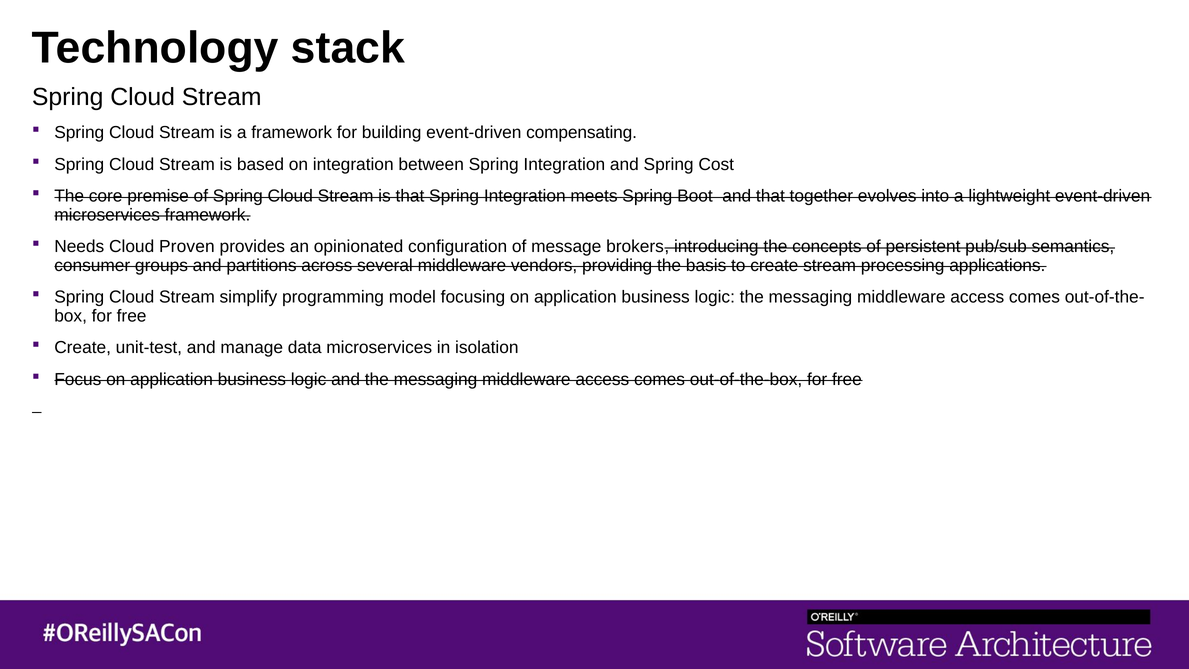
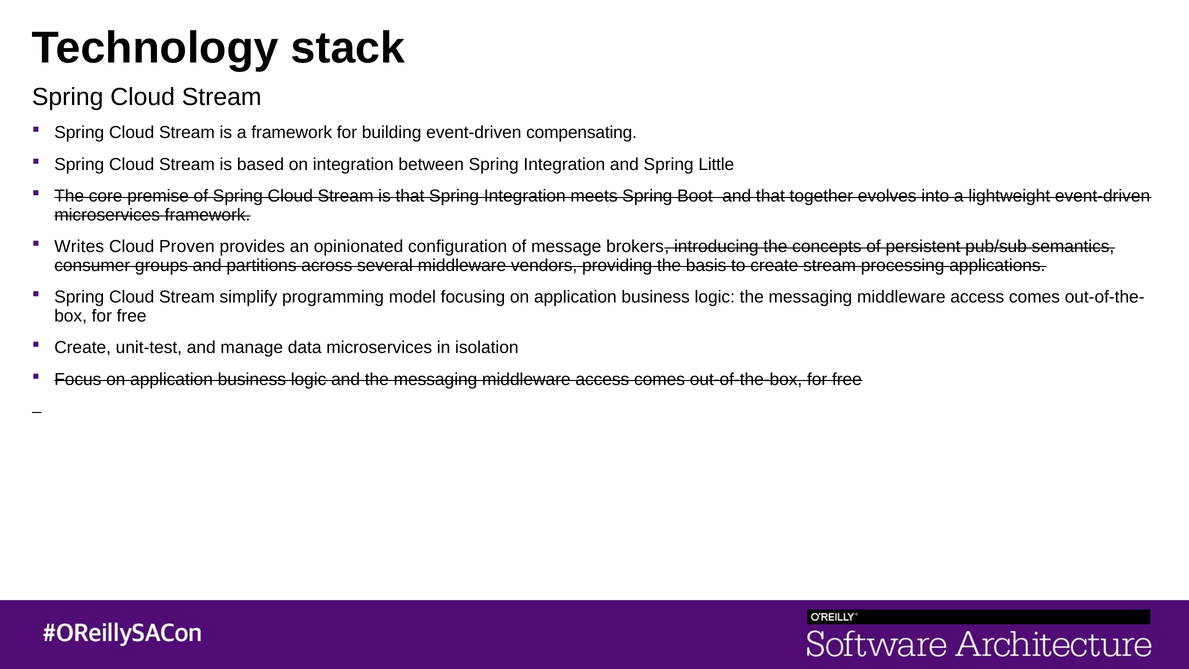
Cost: Cost -> Little
Needs: Needs -> Writes
